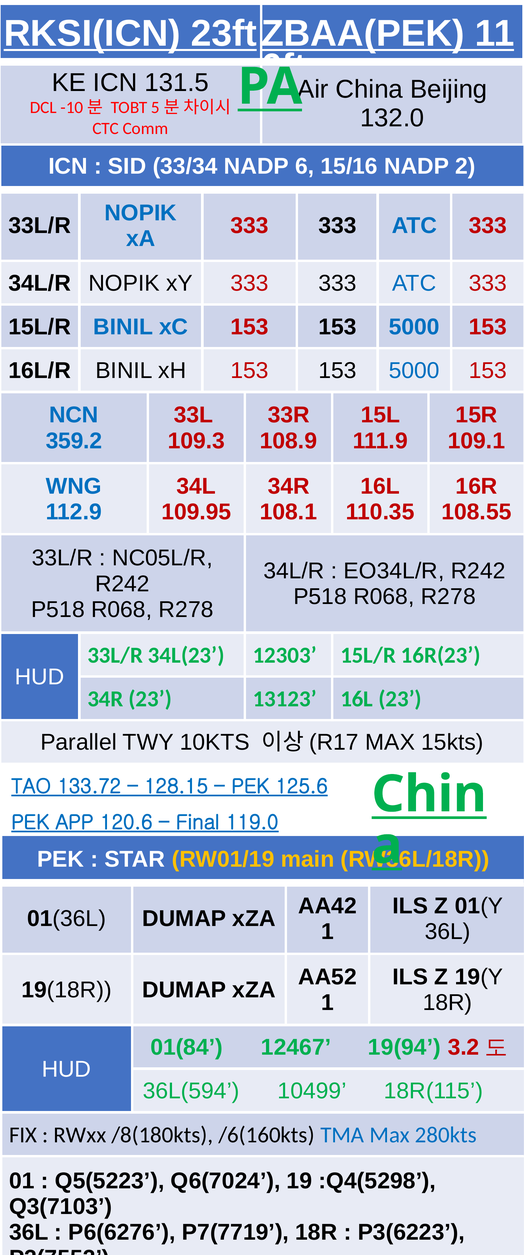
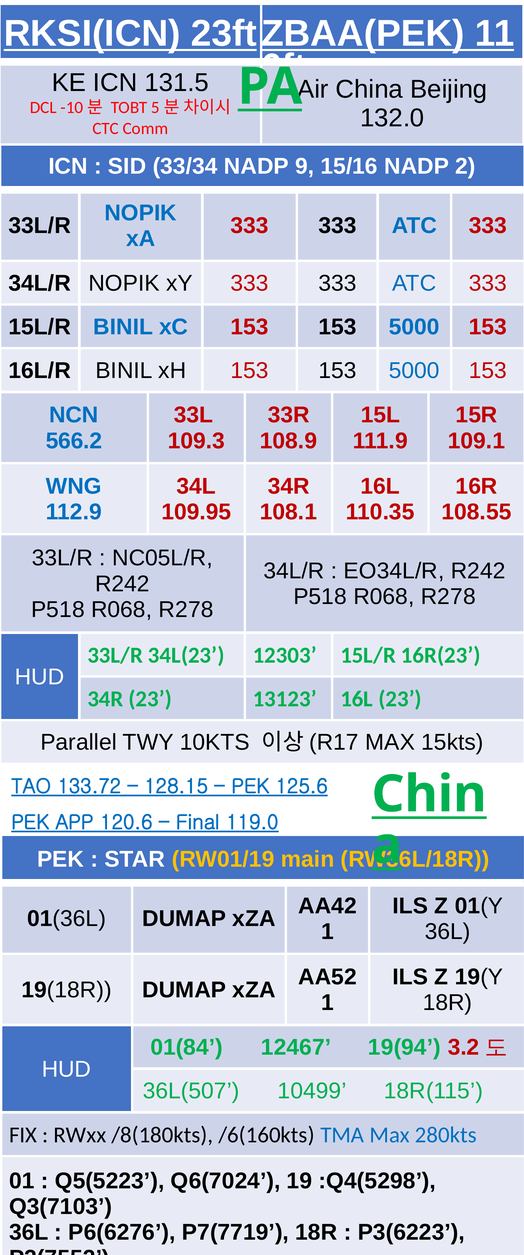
6: 6 -> 9
359.2: 359.2 -> 566.2
36L(594: 36L(594 -> 36L(507
